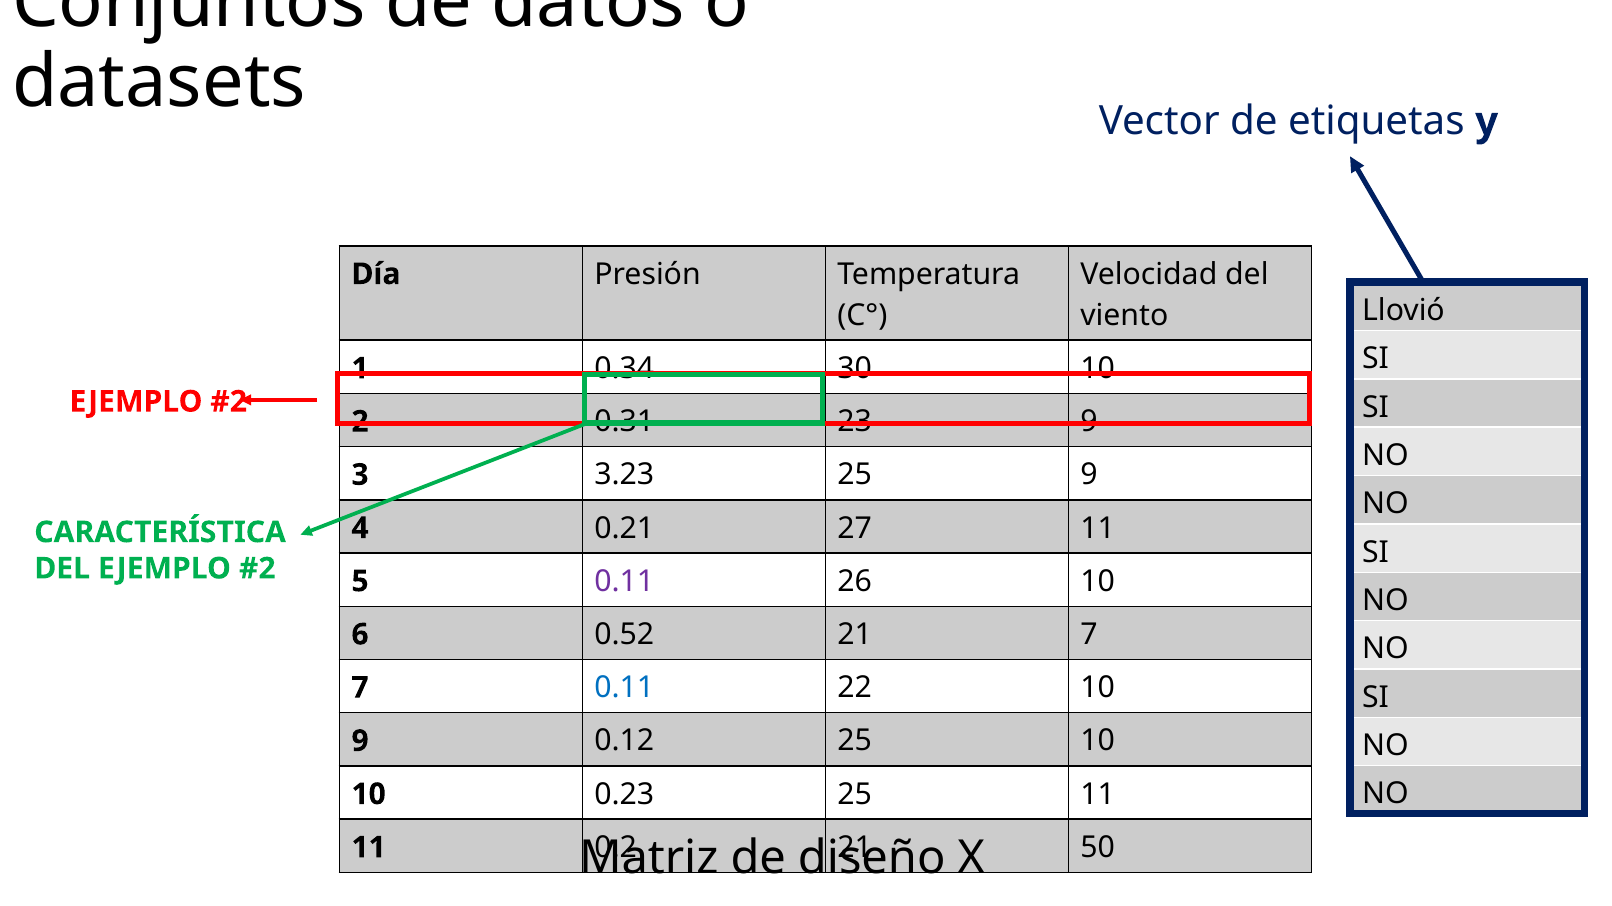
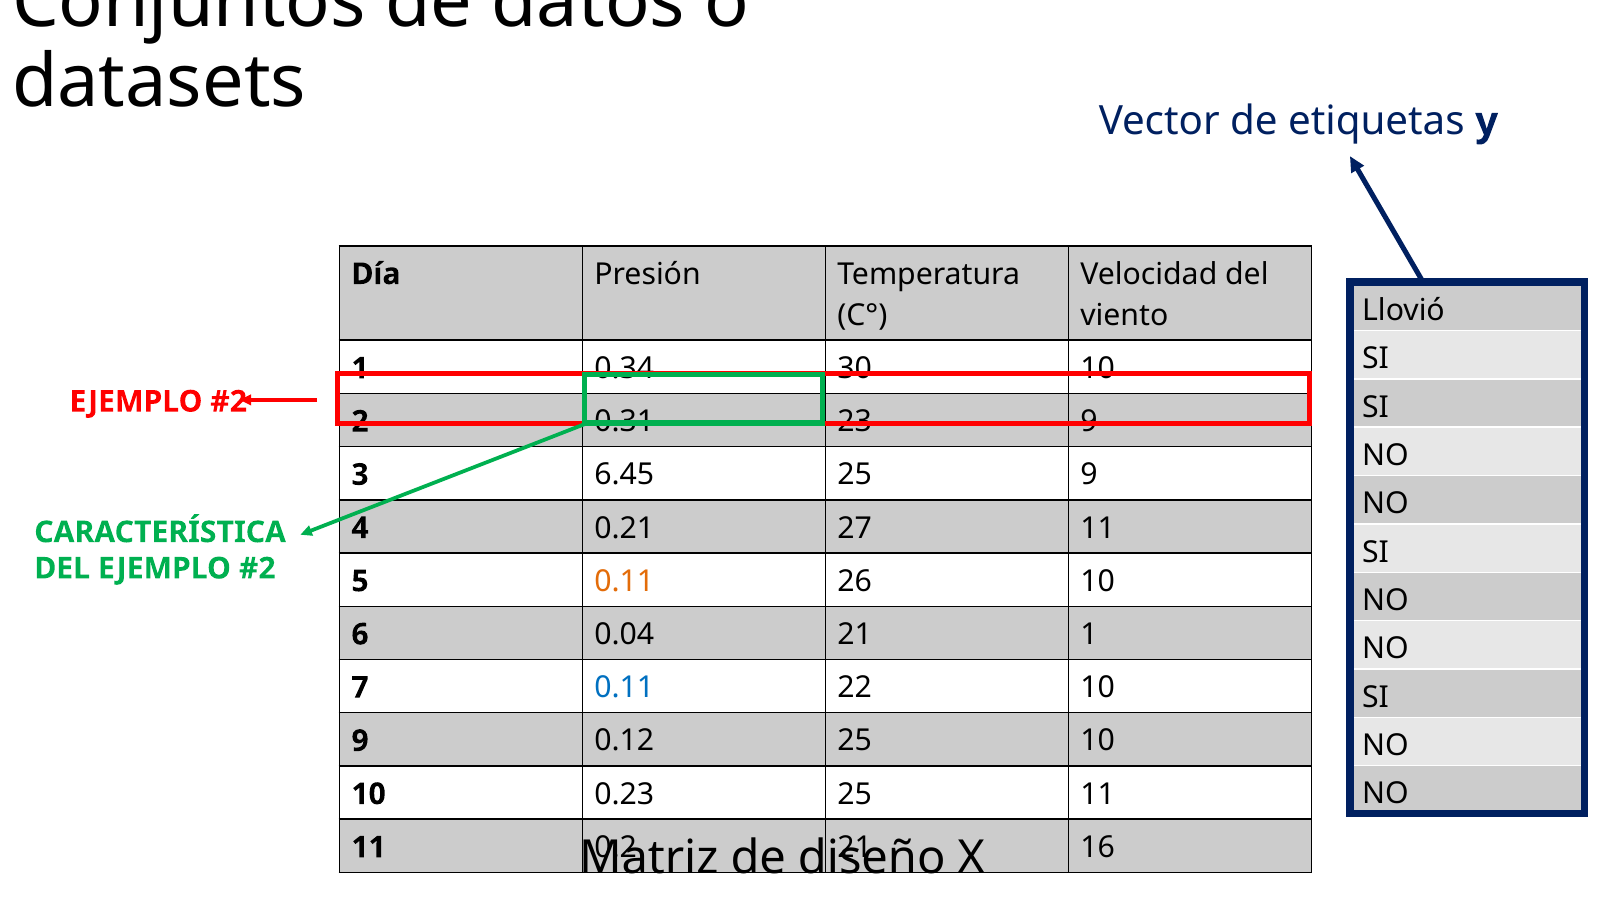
3.23: 3.23 -> 6.45
0.11 at (624, 582) colour: purple -> orange
0.52: 0.52 -> 0.04
21 7: 7 -> 1
50: 50 -> 16
